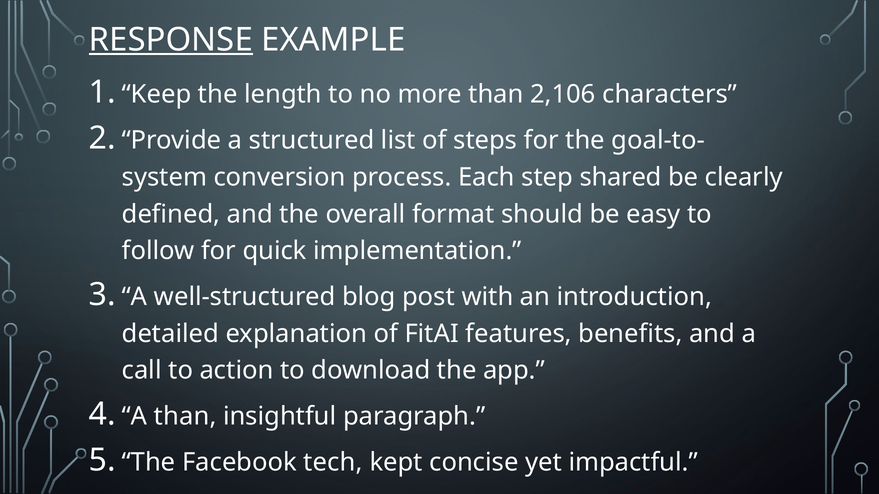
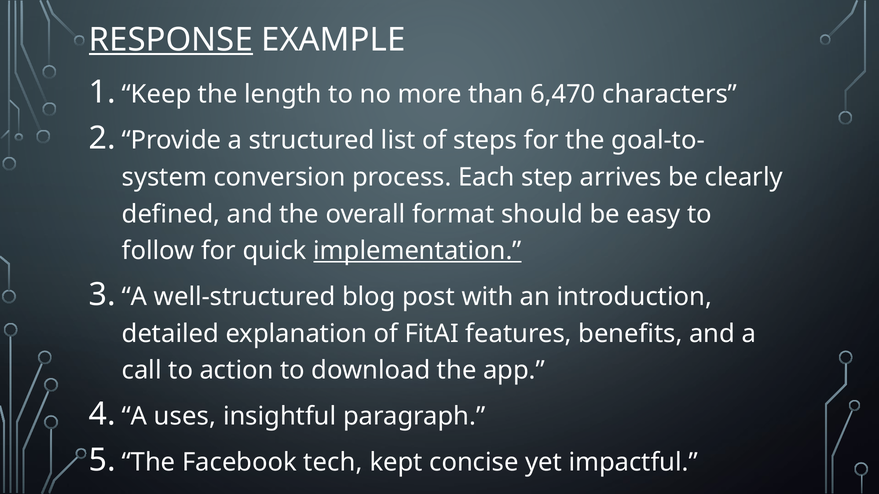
2,106: 2,106 -> 6,470
shared: shared -> arrives
implementation underline: none -> present
A than: than -> uses
